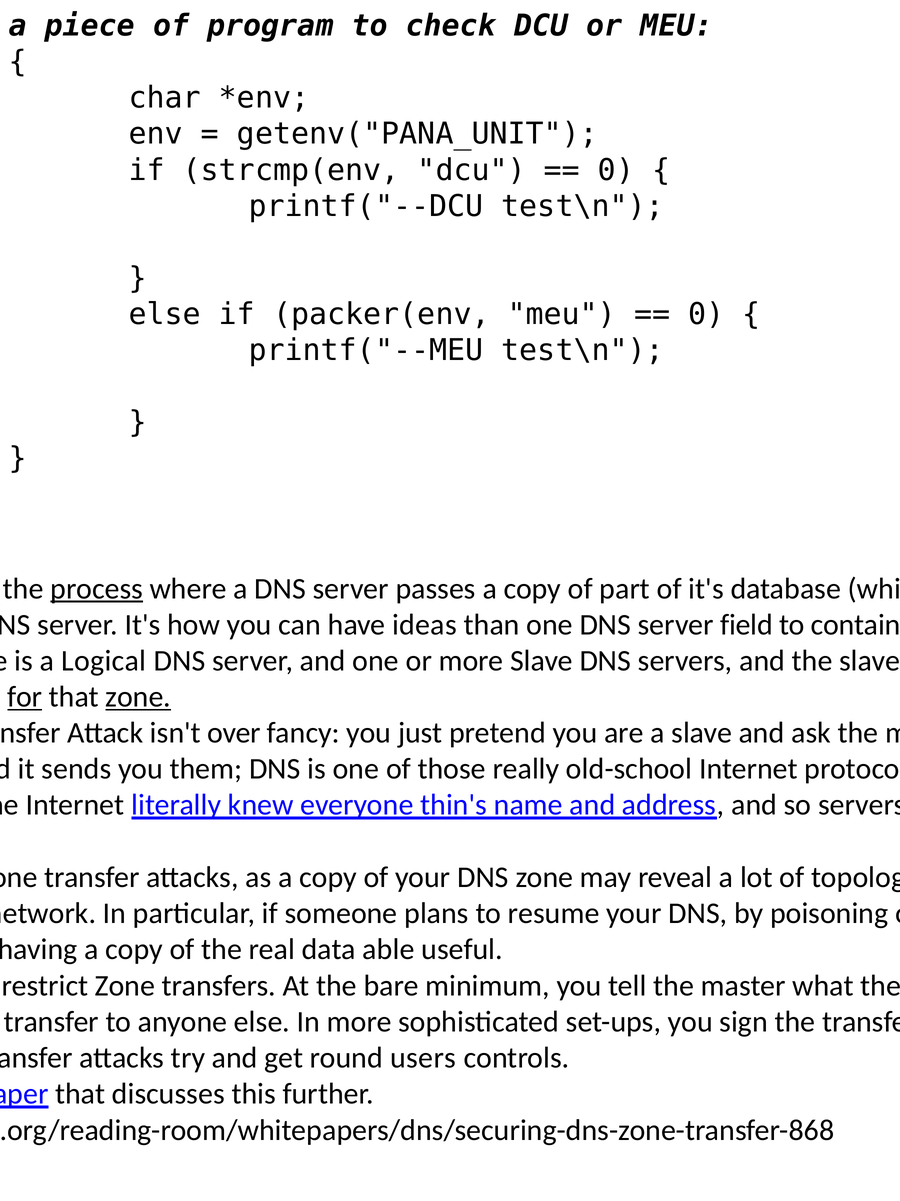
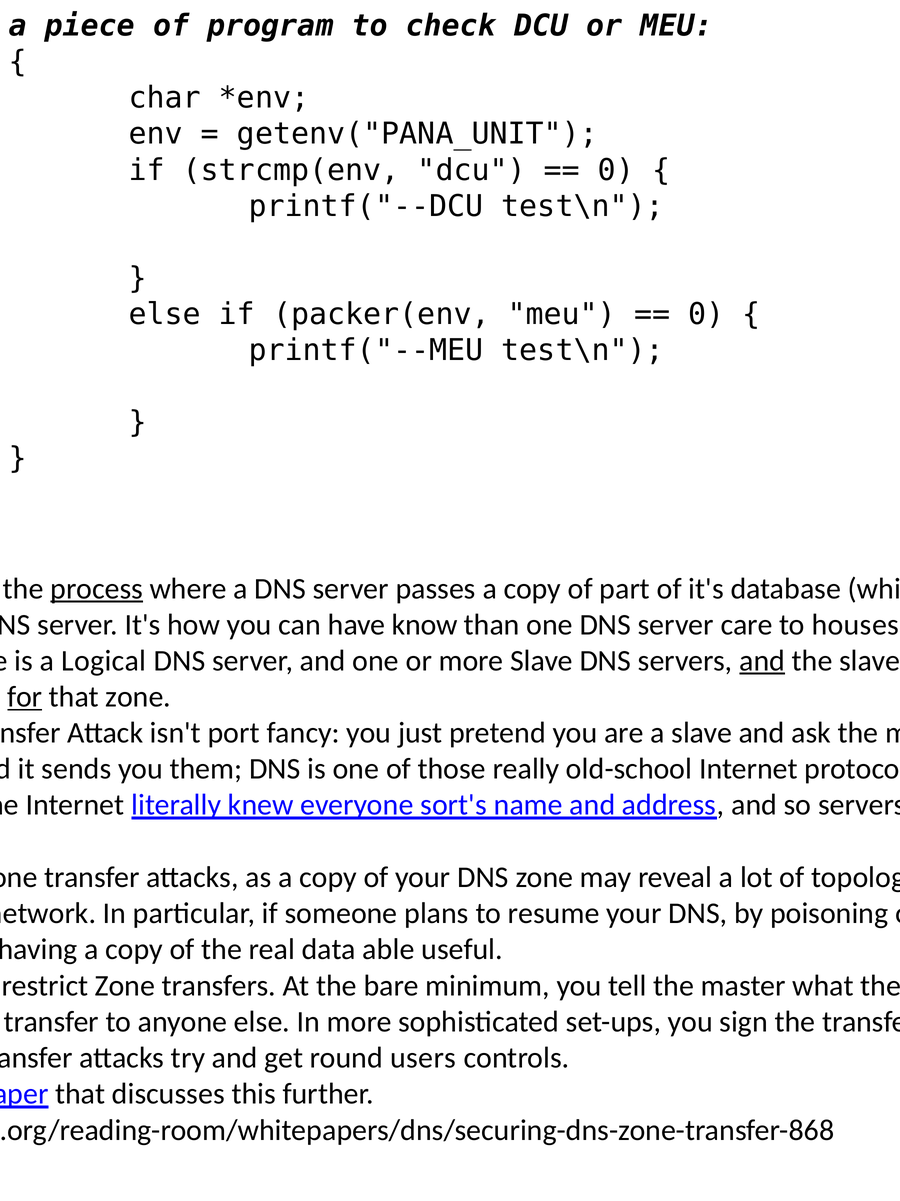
ideas: ideas -> know
field: field -> care
contain: contain -> houses
and at (762, 660) underline: none -> present
zone at (138, 696) underline: present -> none
over: over -> port
thin's: thin's -> sort's
